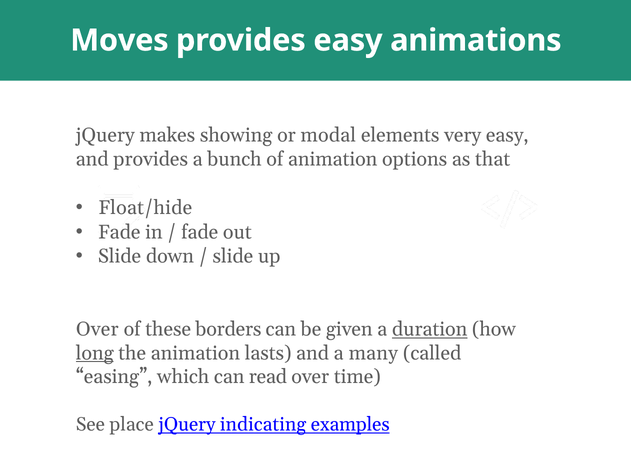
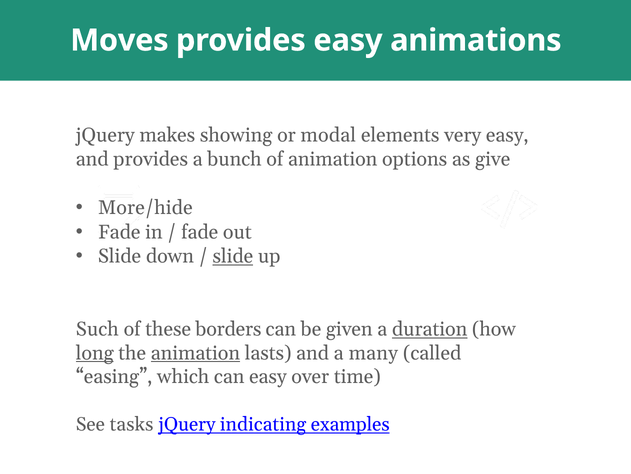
that: that -> give
Float/hide: Float/hide -> More/hide
slide at (233, 256) underline: none -> present
Over at (97, 329): Over -> Such
animation at (195, 353) underline: none -> present
can read: read -> easy
place: place -> tasks
